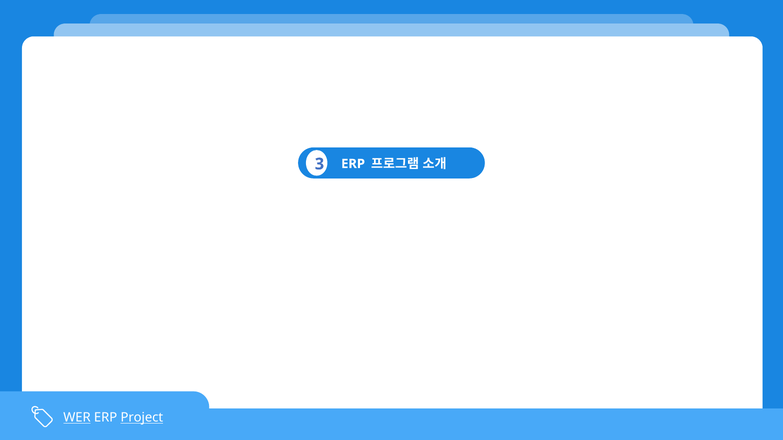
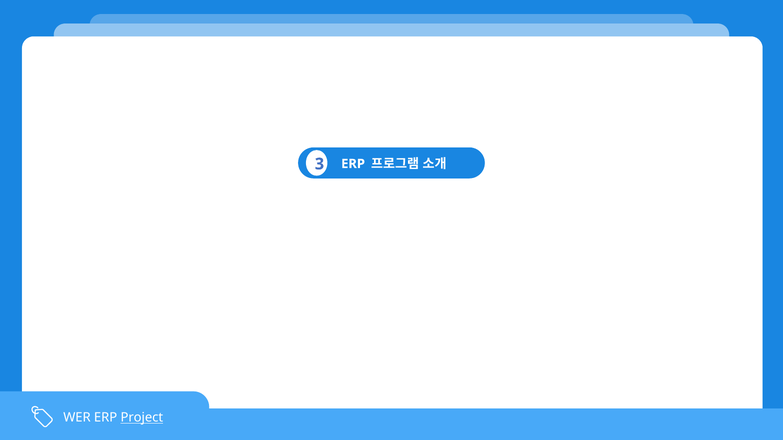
WER underline: present -> none
